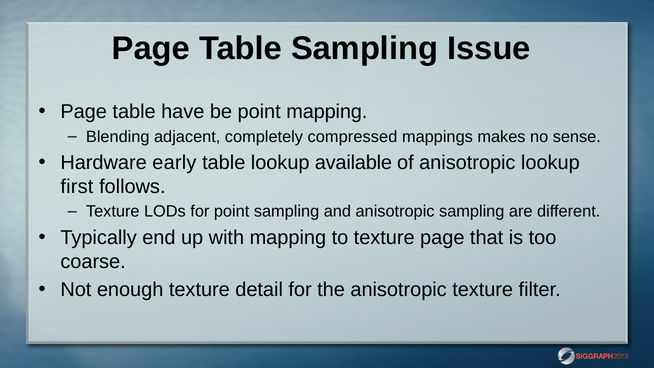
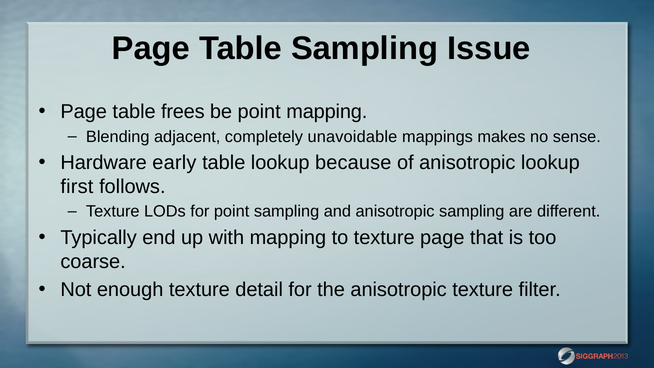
have: have -> frees
compressed: compressed -> unavoidable
available: available -> because
